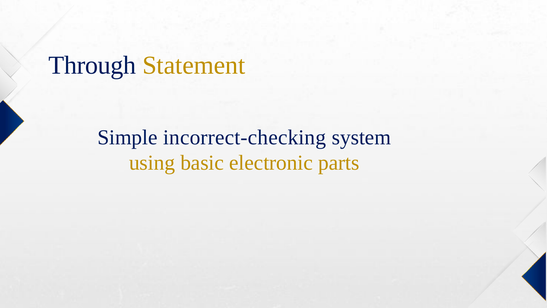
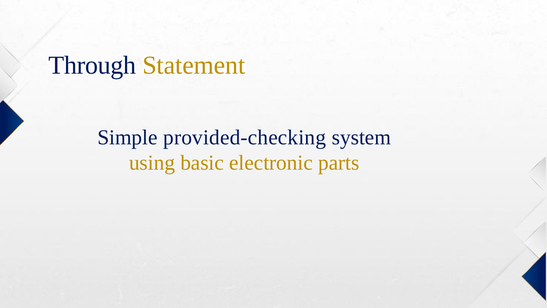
incorrect-checking: incorrect-checking -> provided-checking
